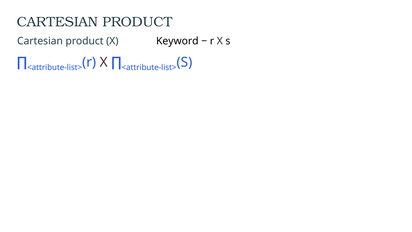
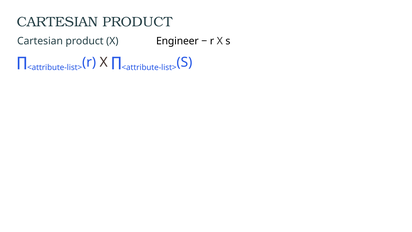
Keyword: Keyword -> Engineer
